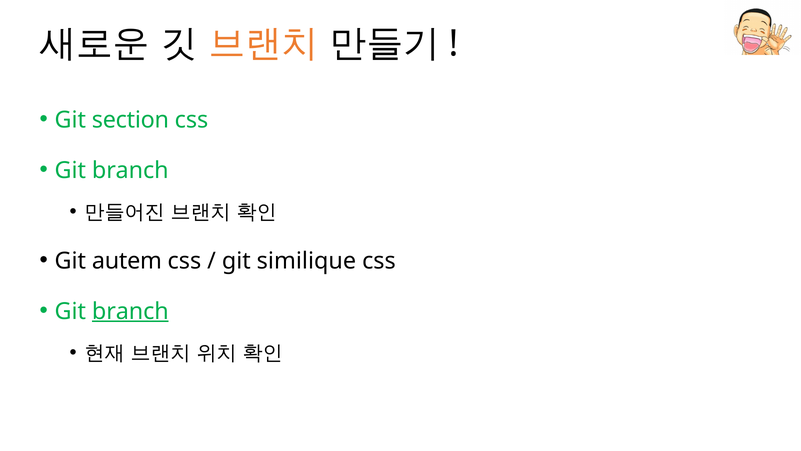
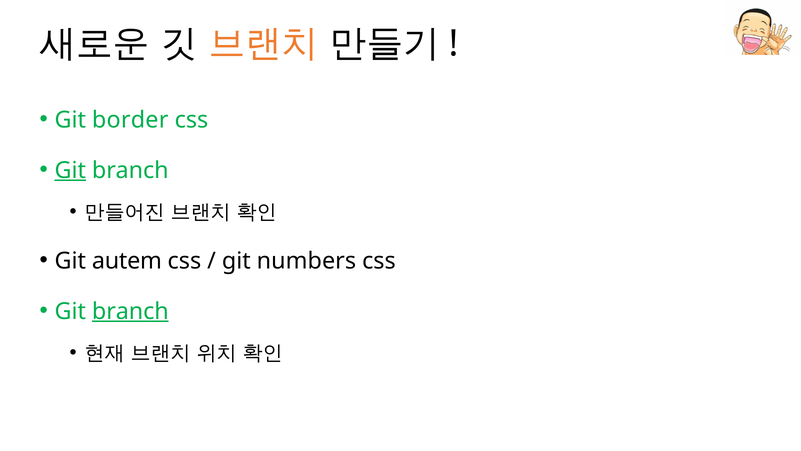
section: section -> border
Git at (70, 170) underline: none -> present
similique: similique -> numbers
